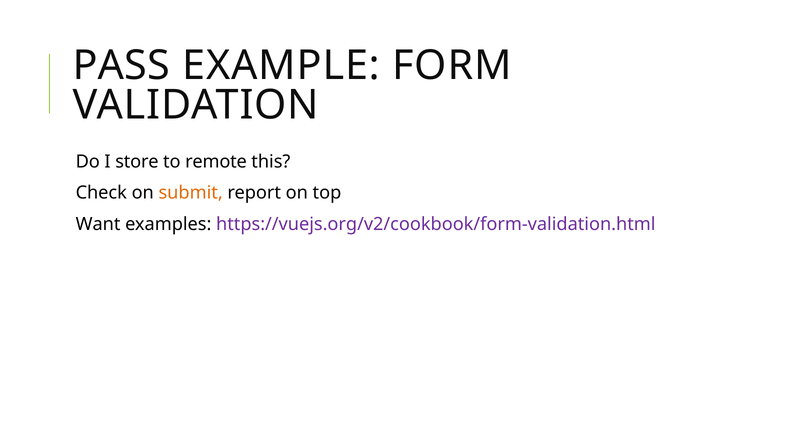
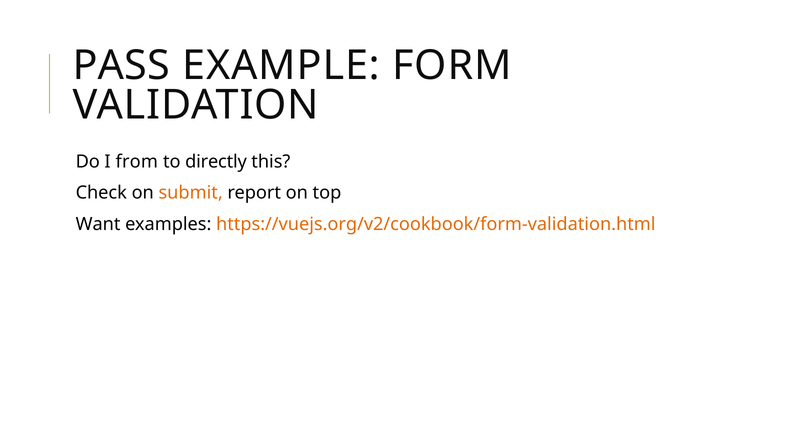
store: store -> from
remote: remote -> directly
https://vuejs.org/v2/cookbook/form-validation.html colour: purple -> orange
